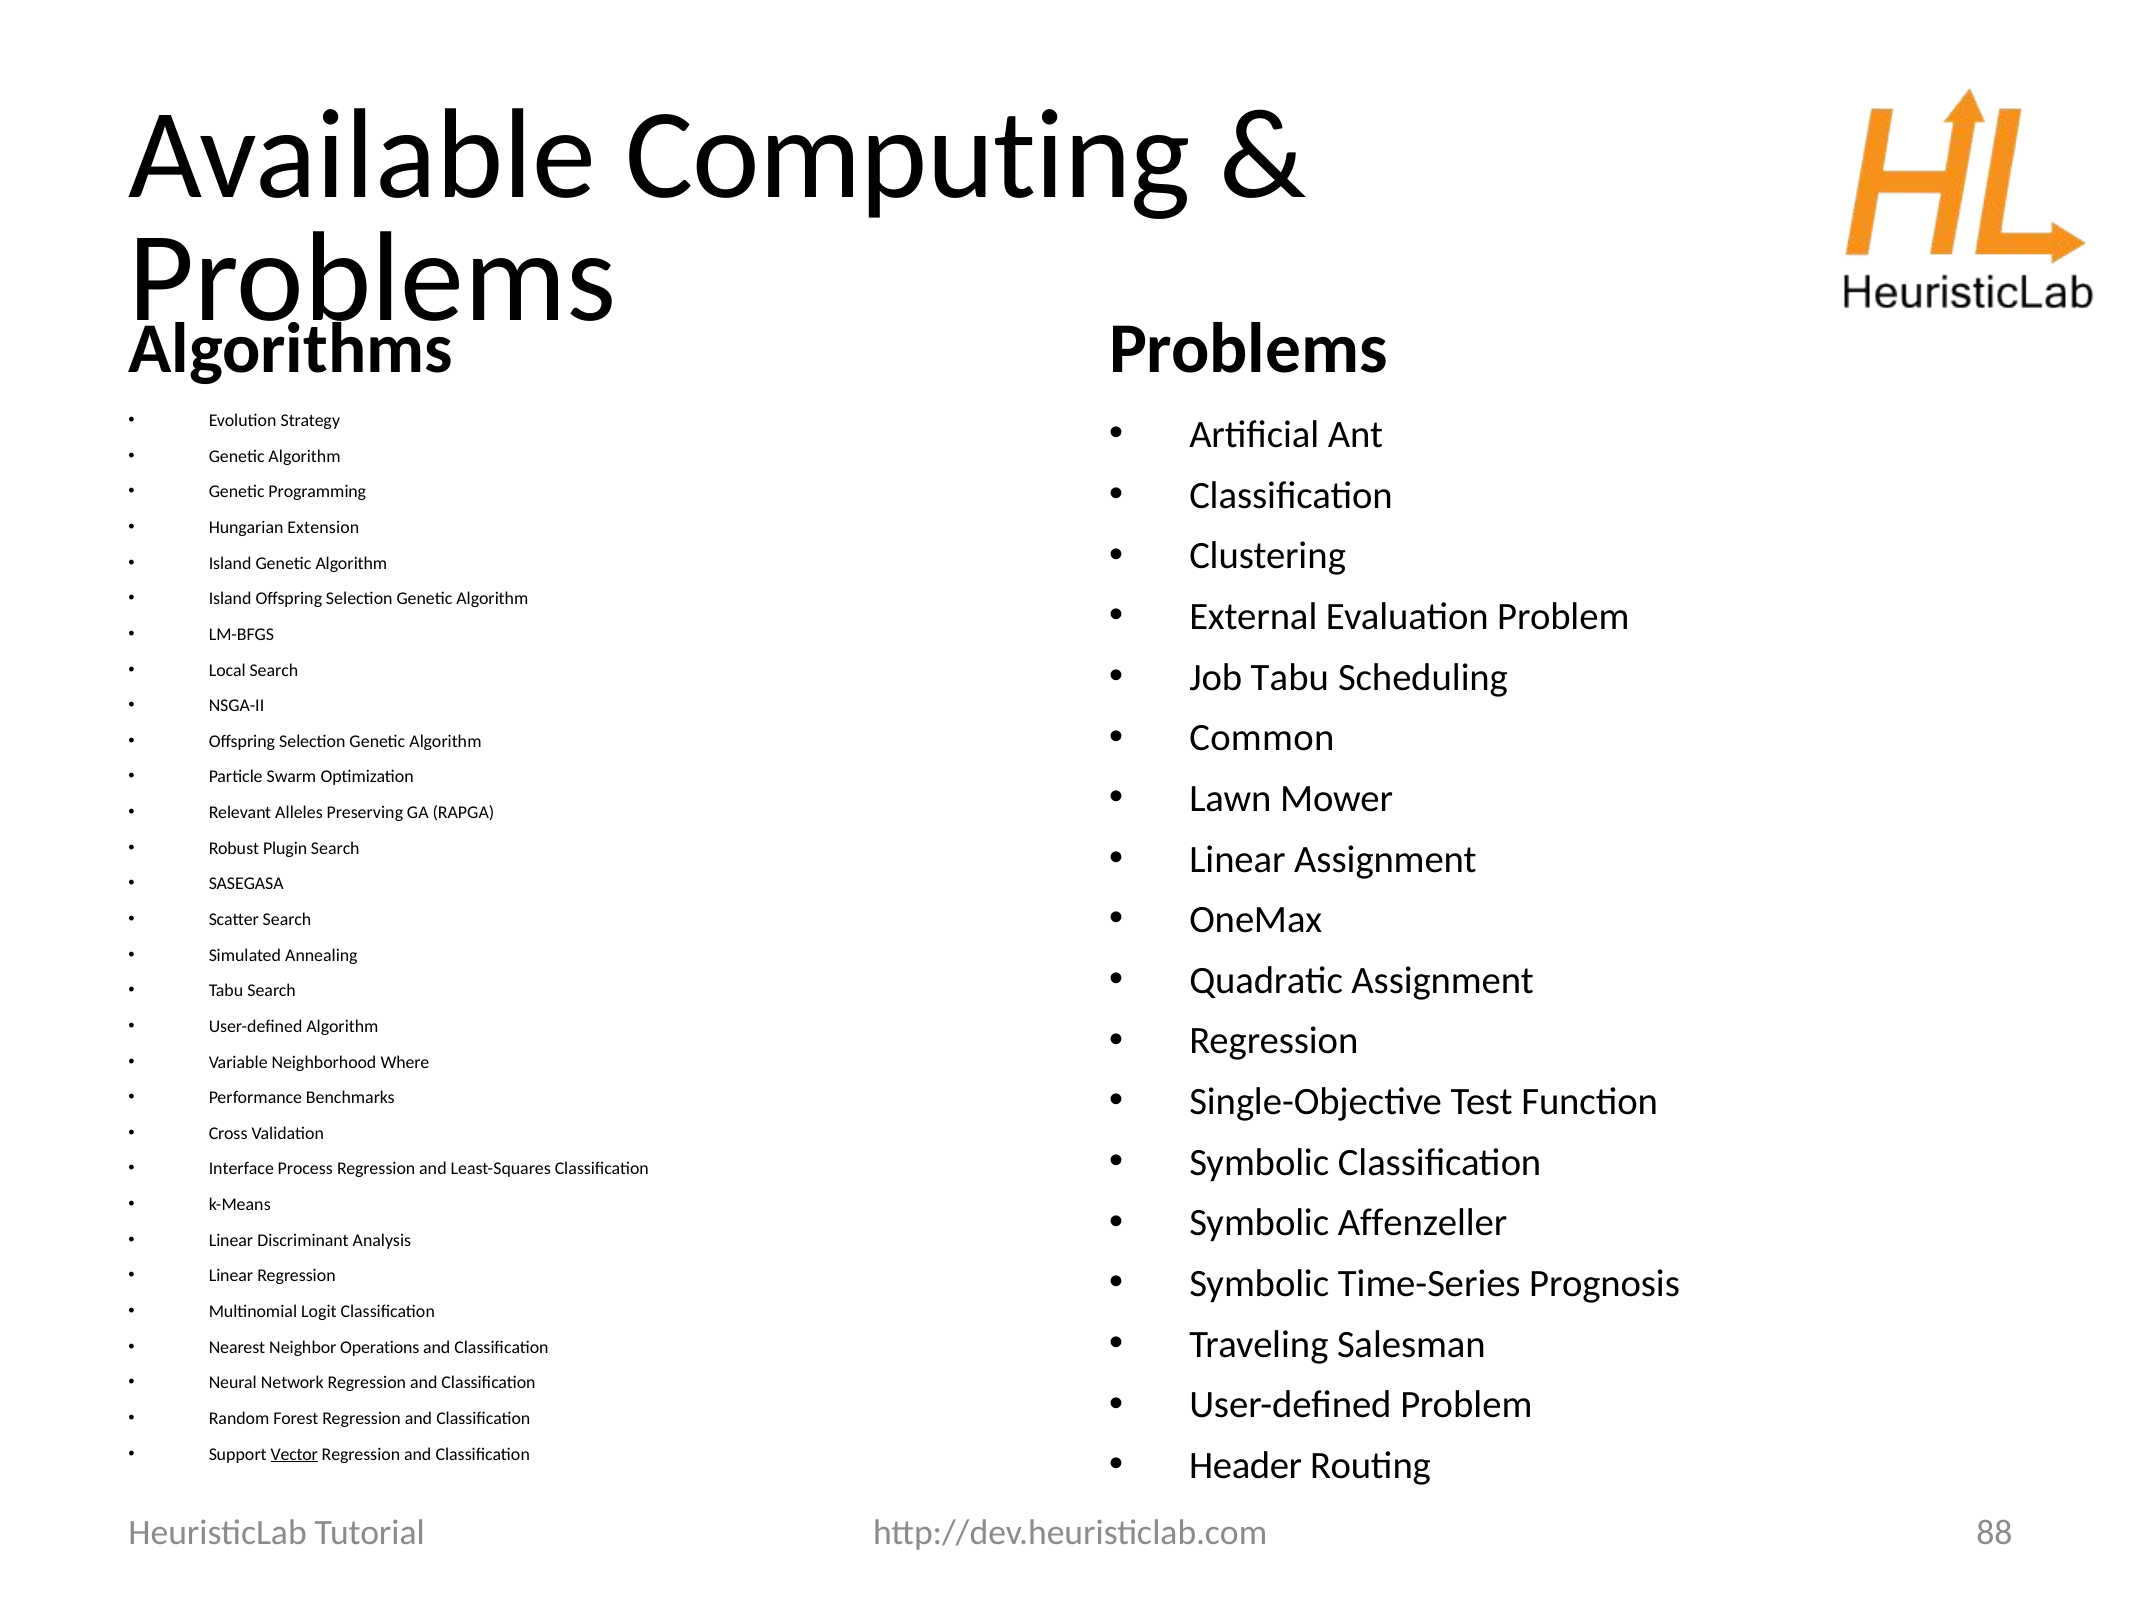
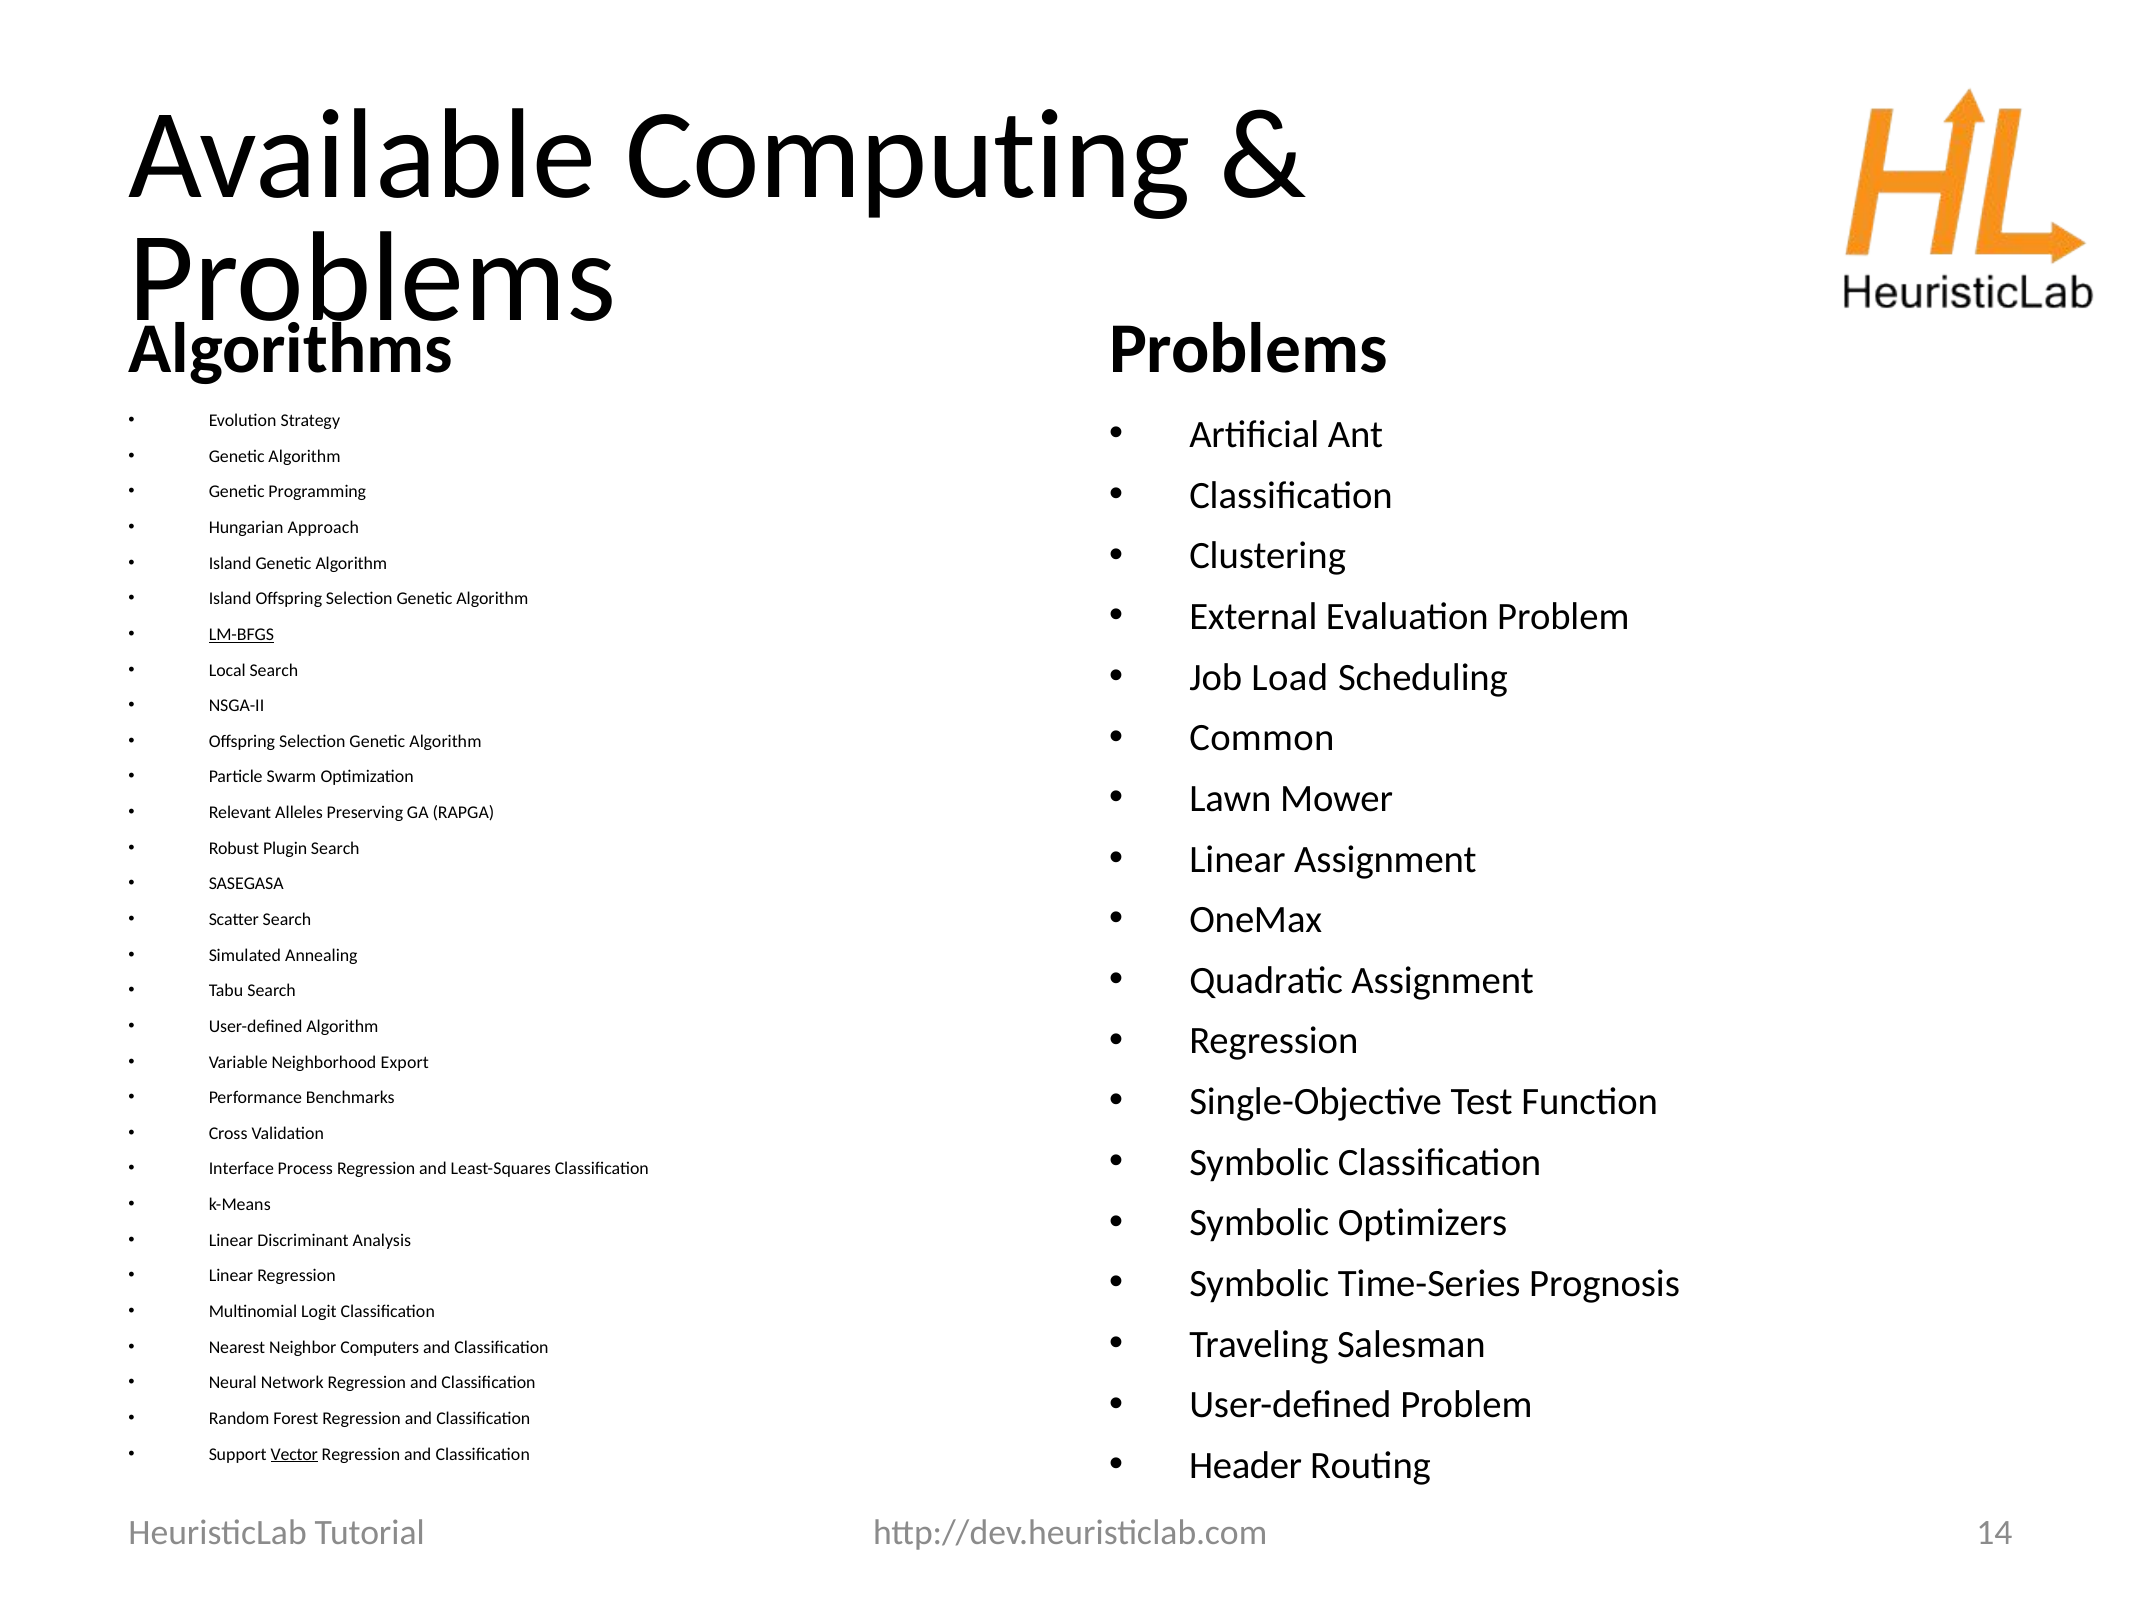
Extension: Extension -> Approach
LM-BFGS underline: none -> present
Job Tabu: Tabu -> Load
Where: Where -> Export
Affenzeller: Affenzeller -> Optimizers
Operations: Operations -> Computers
88: 88 -> 14
